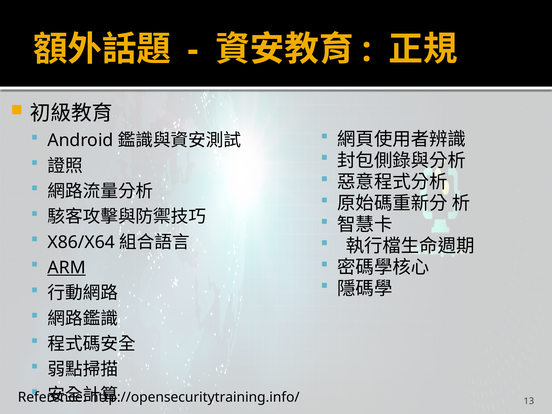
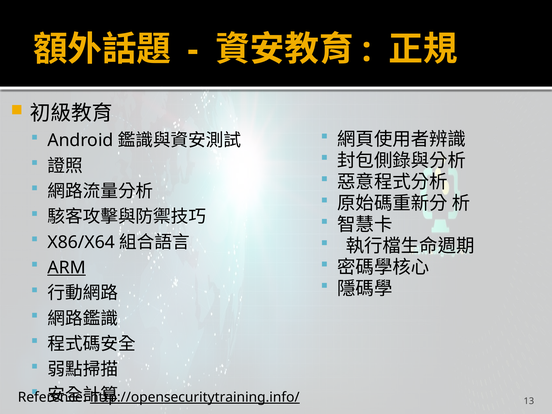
http://opensecuritytraining.info/ underline: none -> present
